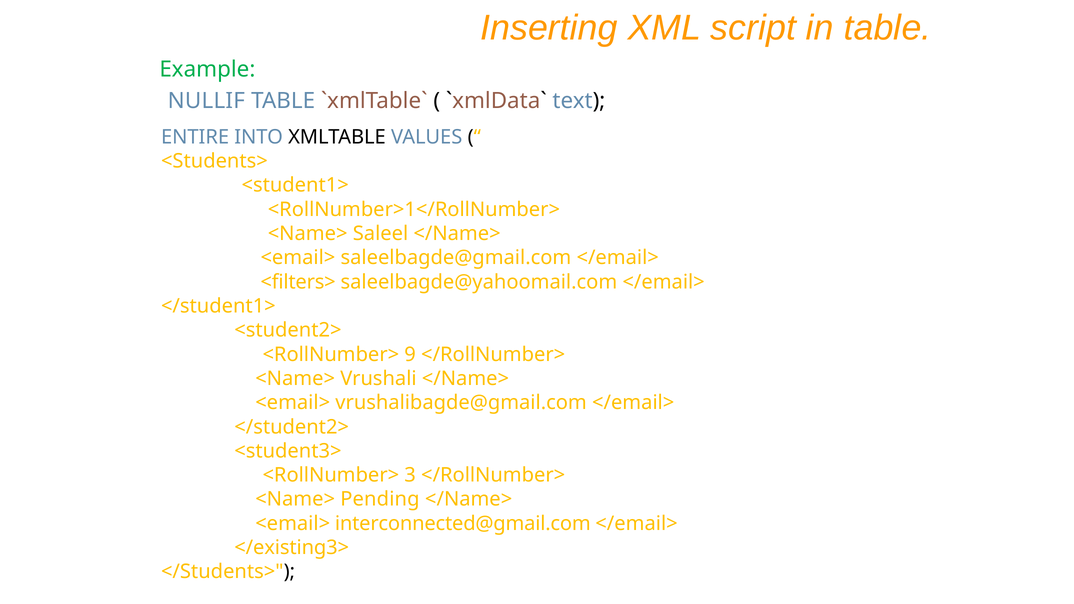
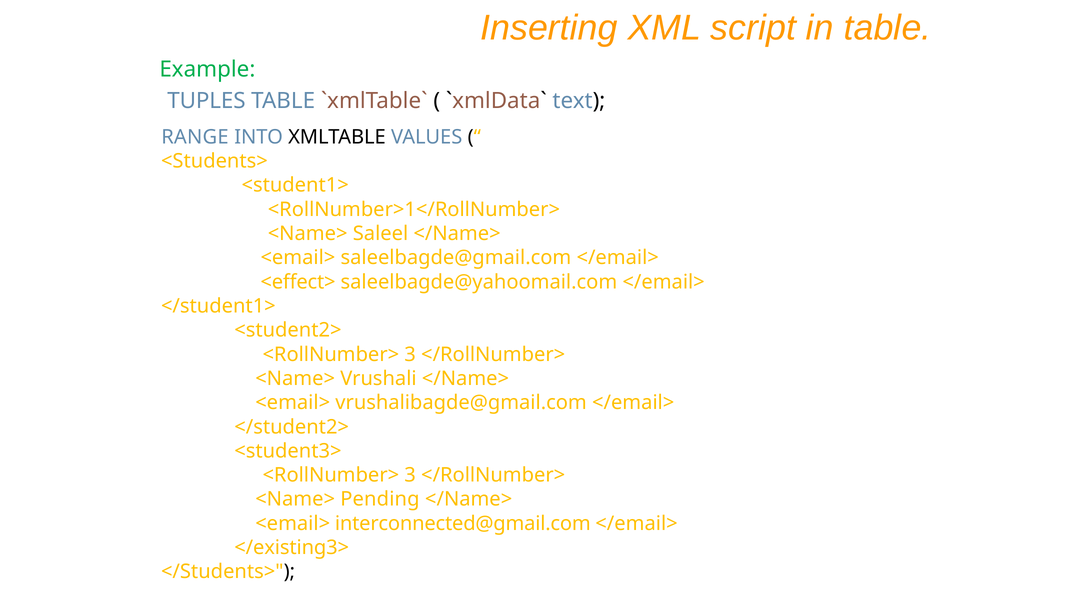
NULLIF: NULLIF -> TUPLES
ENTIRE: ENTIRE -> RANGE
<filters>: <filters> -> <effect>
9 at (410, 354): 9 -> 3
